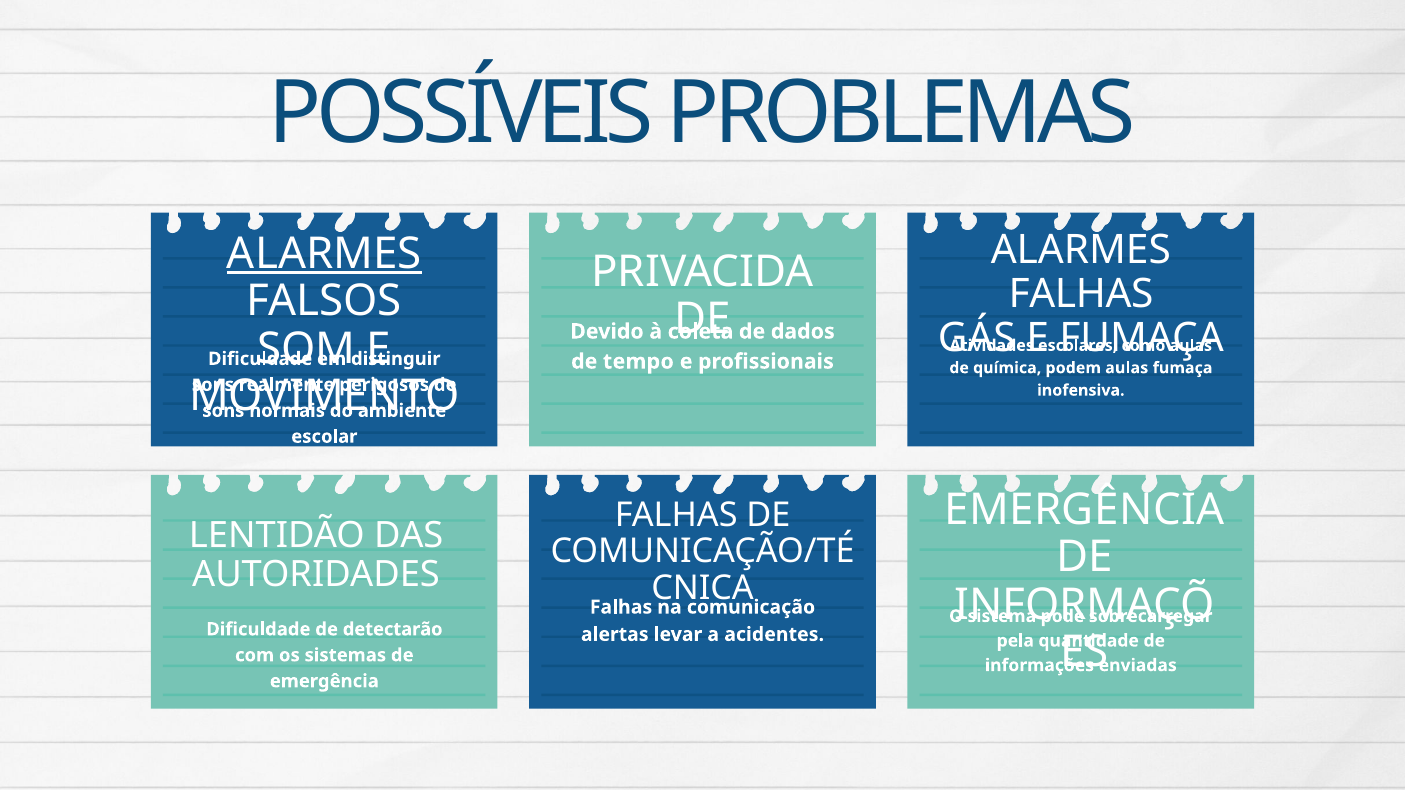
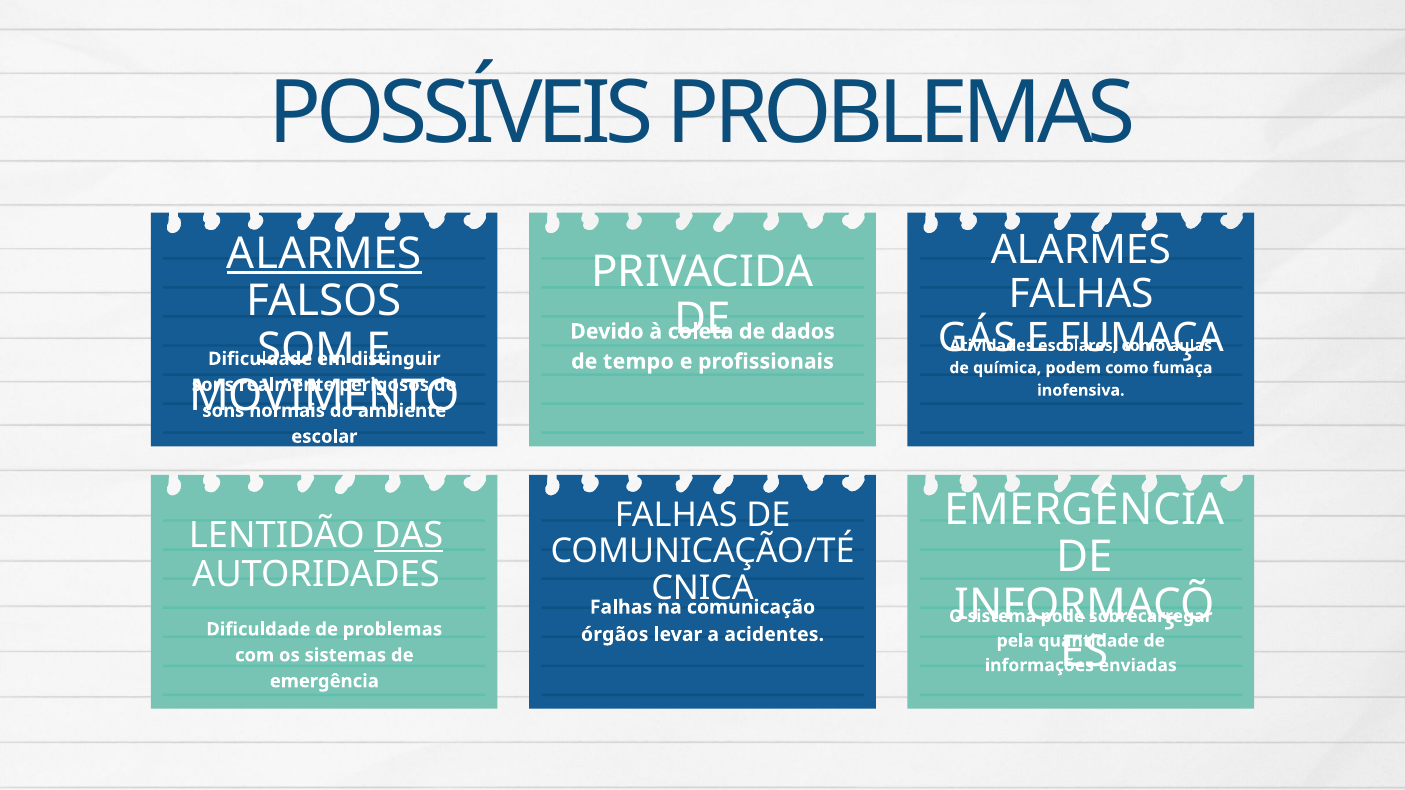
podem aulas: aulas -> como
DAS underline: none -> present
de detectarão: detectarão -> problemas
alertas: alertas -> órgãos
